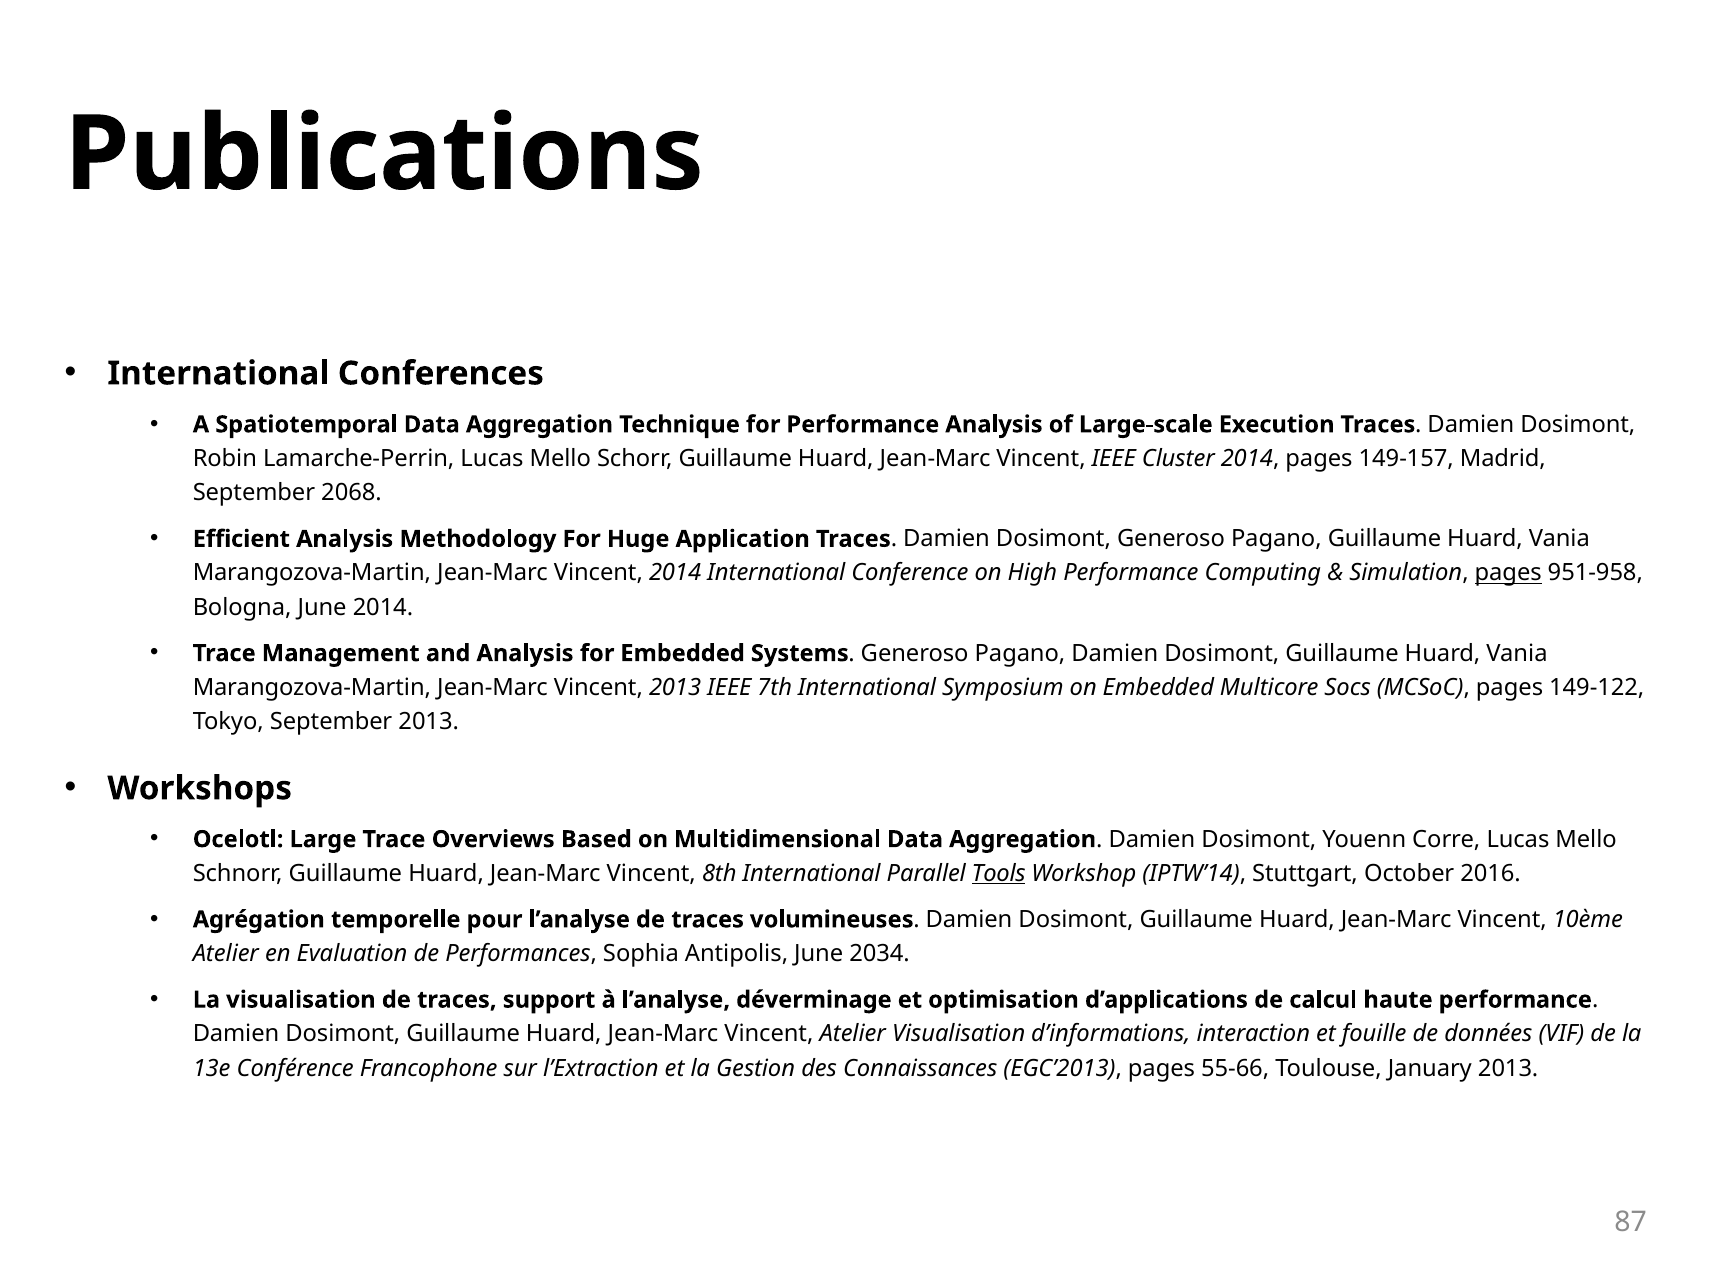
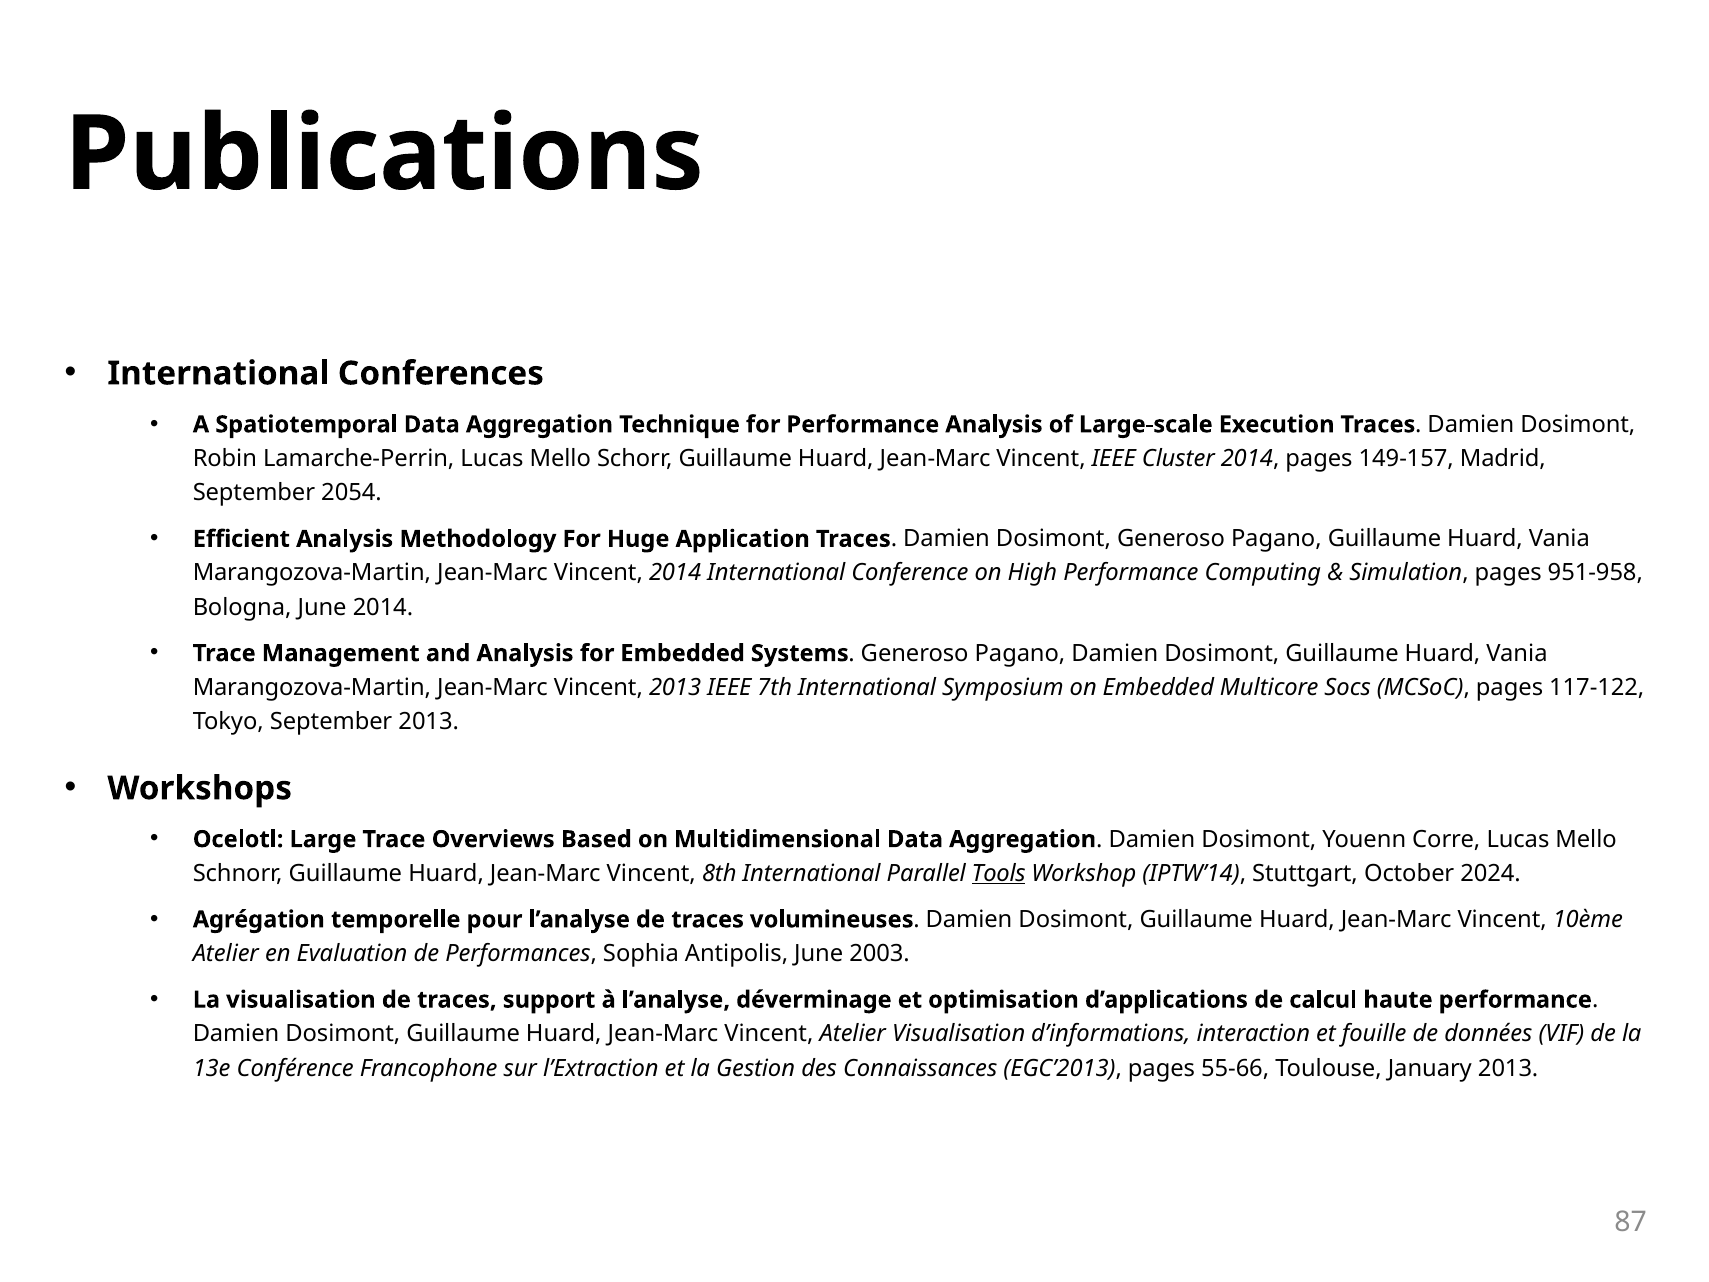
2068: 2068 -> 2054
pages at (1508, 573) underline: present -> none
149-122: 149-122 -> 117-122
2016: 2016 -> 2024
2034: 2034 -> 2003
